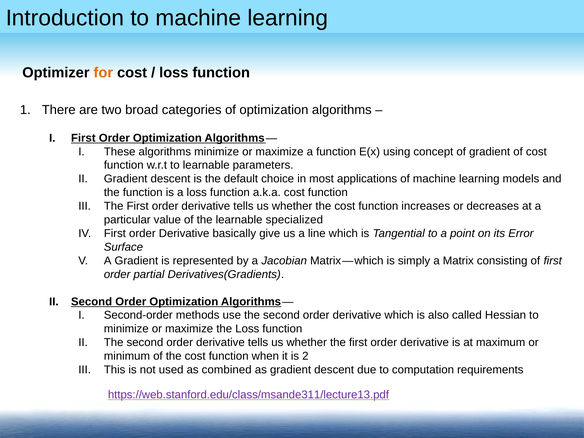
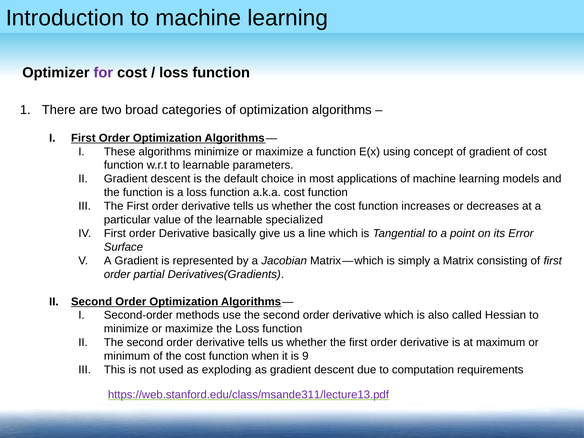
for colour: orange -> purple
2: 2 -> 9
combined: combined -> exploding
